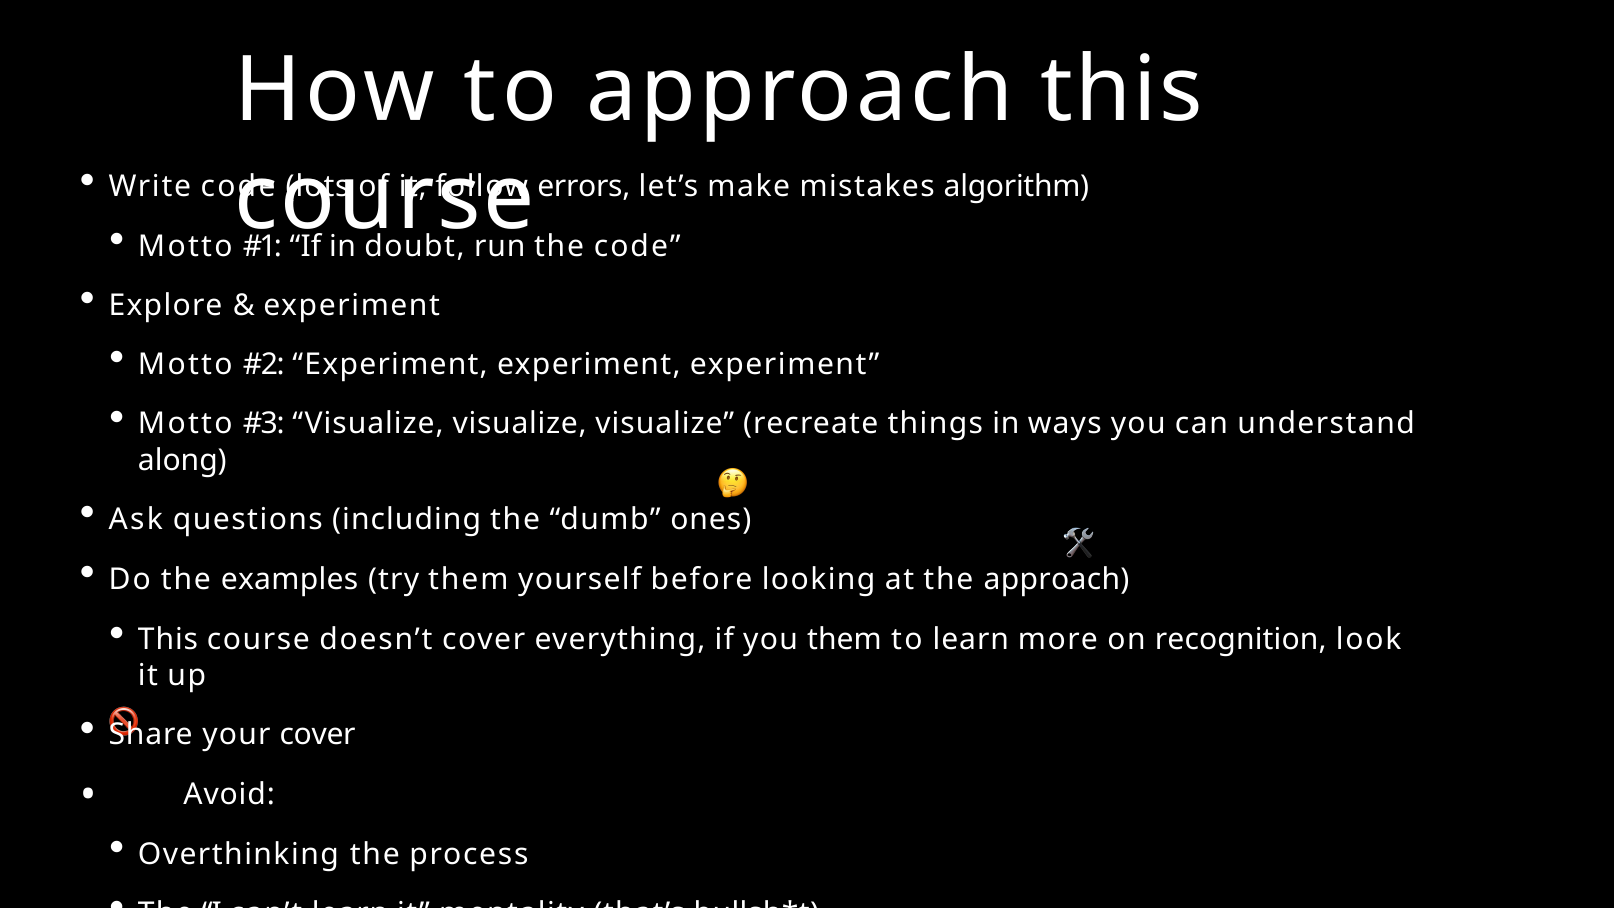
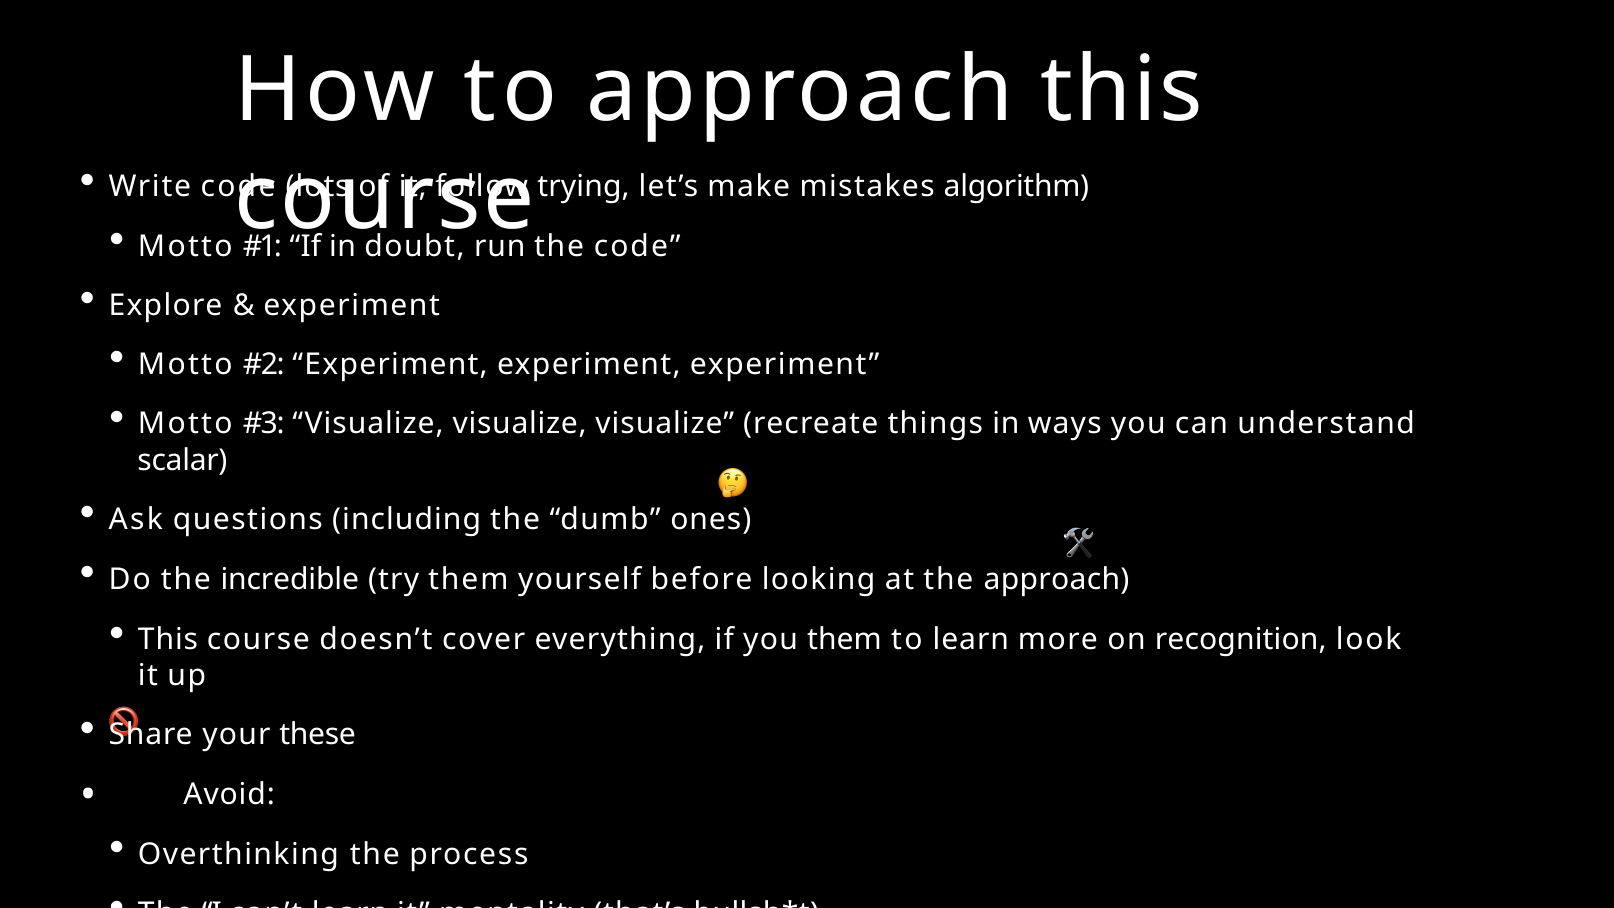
errors: errors -> trying
along: along -> scalar
examples: examples -> incredible
your cover: cover -> these
